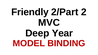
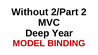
Friendly: Friendly -> Without
